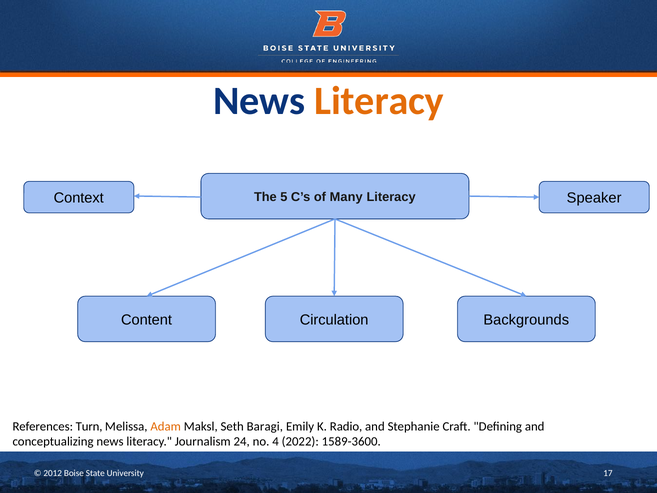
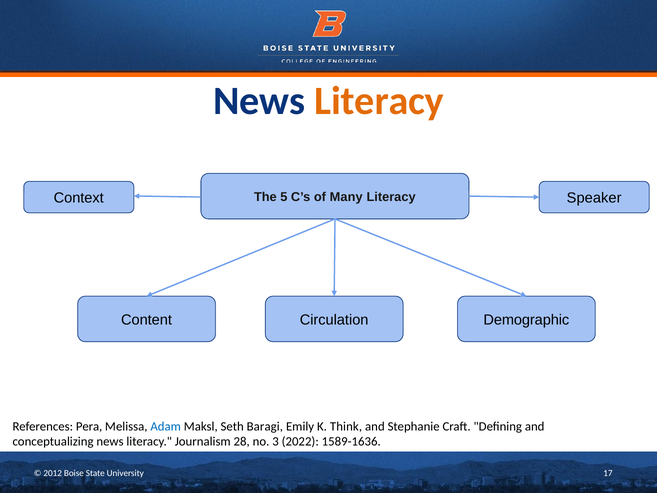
Backgrounds: Backgrounds -> Demographic
Turn: Turn -> Pera
Adam colour: orange -> blue
Radio: Radio -> Think
24: 24 -> 28
4: 4 -> 3
1589-3600: 1589-3600 -> 1589-1636
